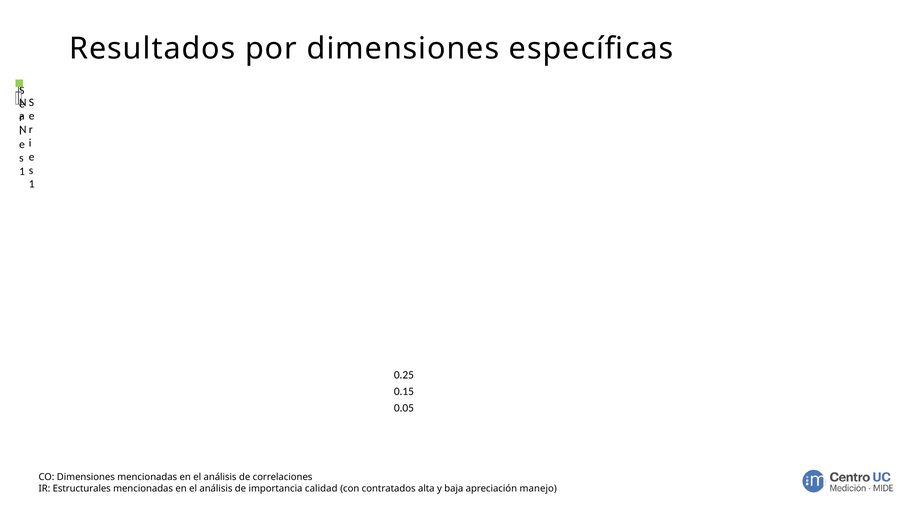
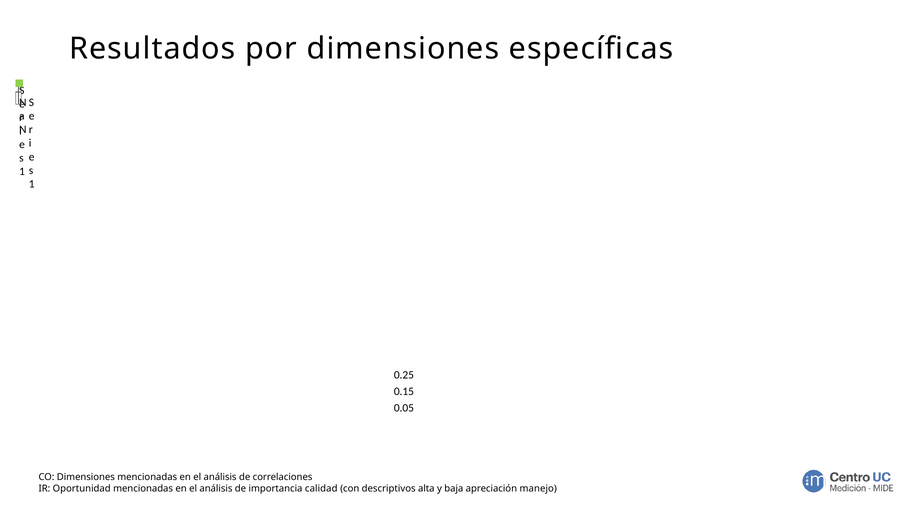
Estructurales: Estructurales -> Oportunidad
contratados: contratados -> descriptivos
